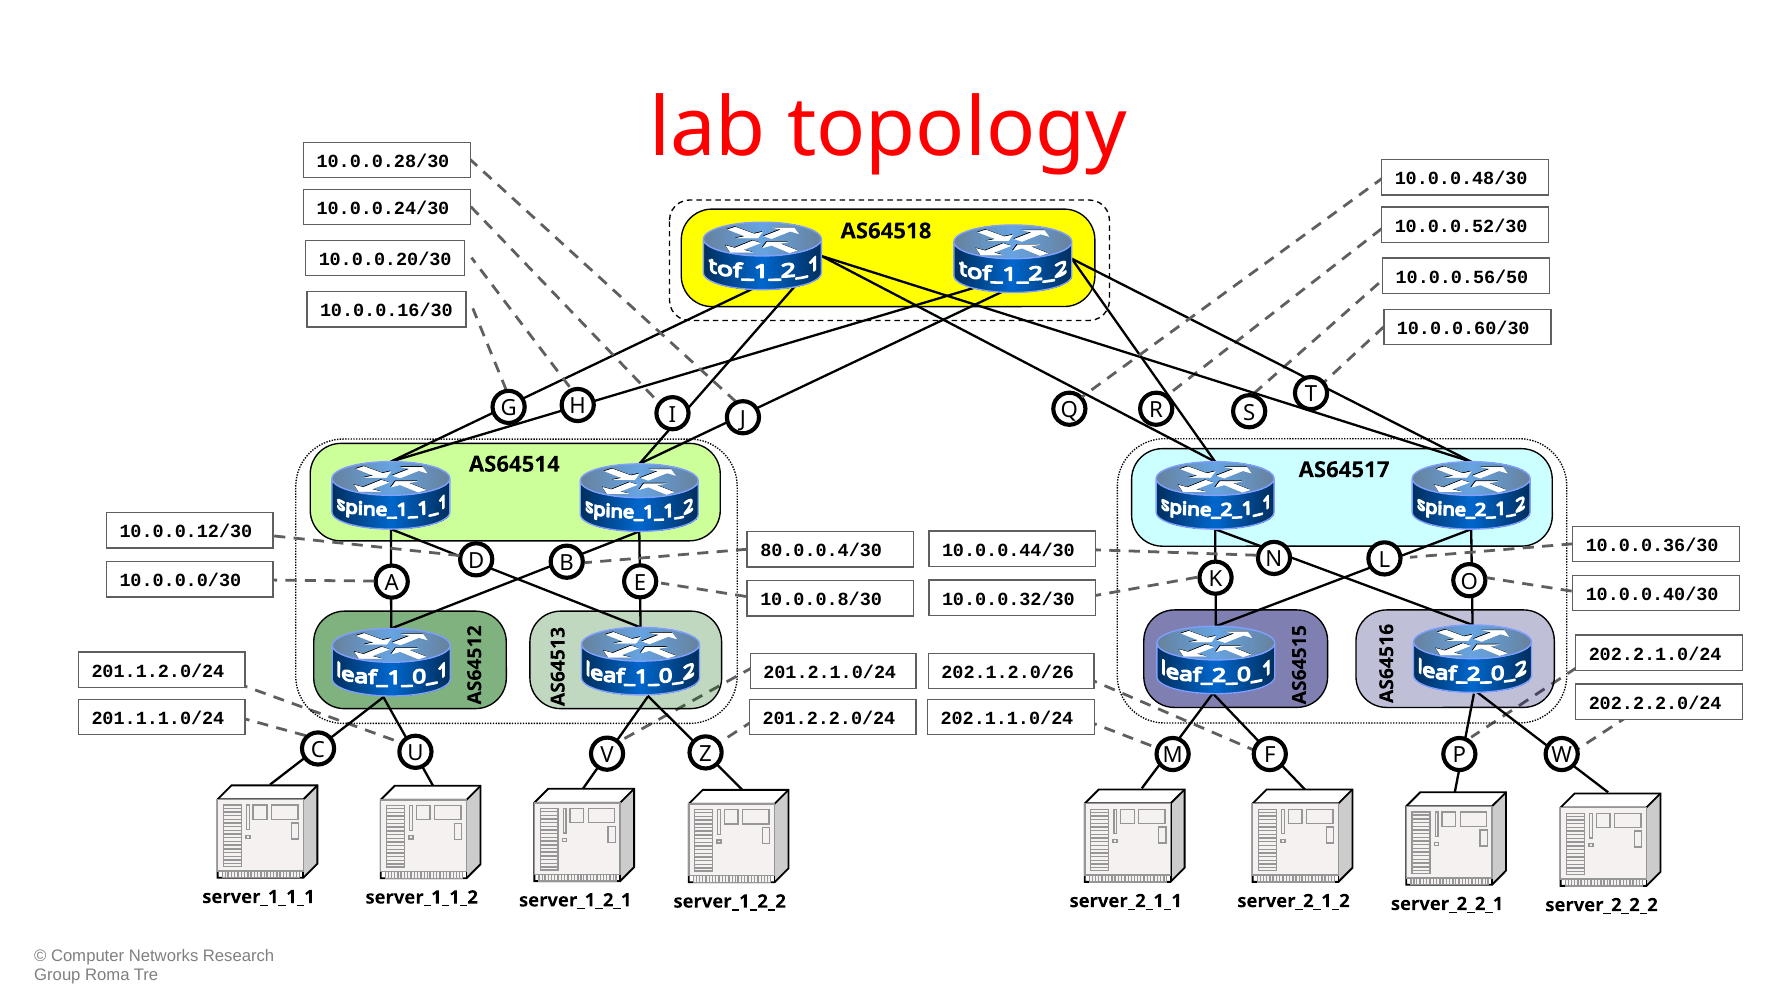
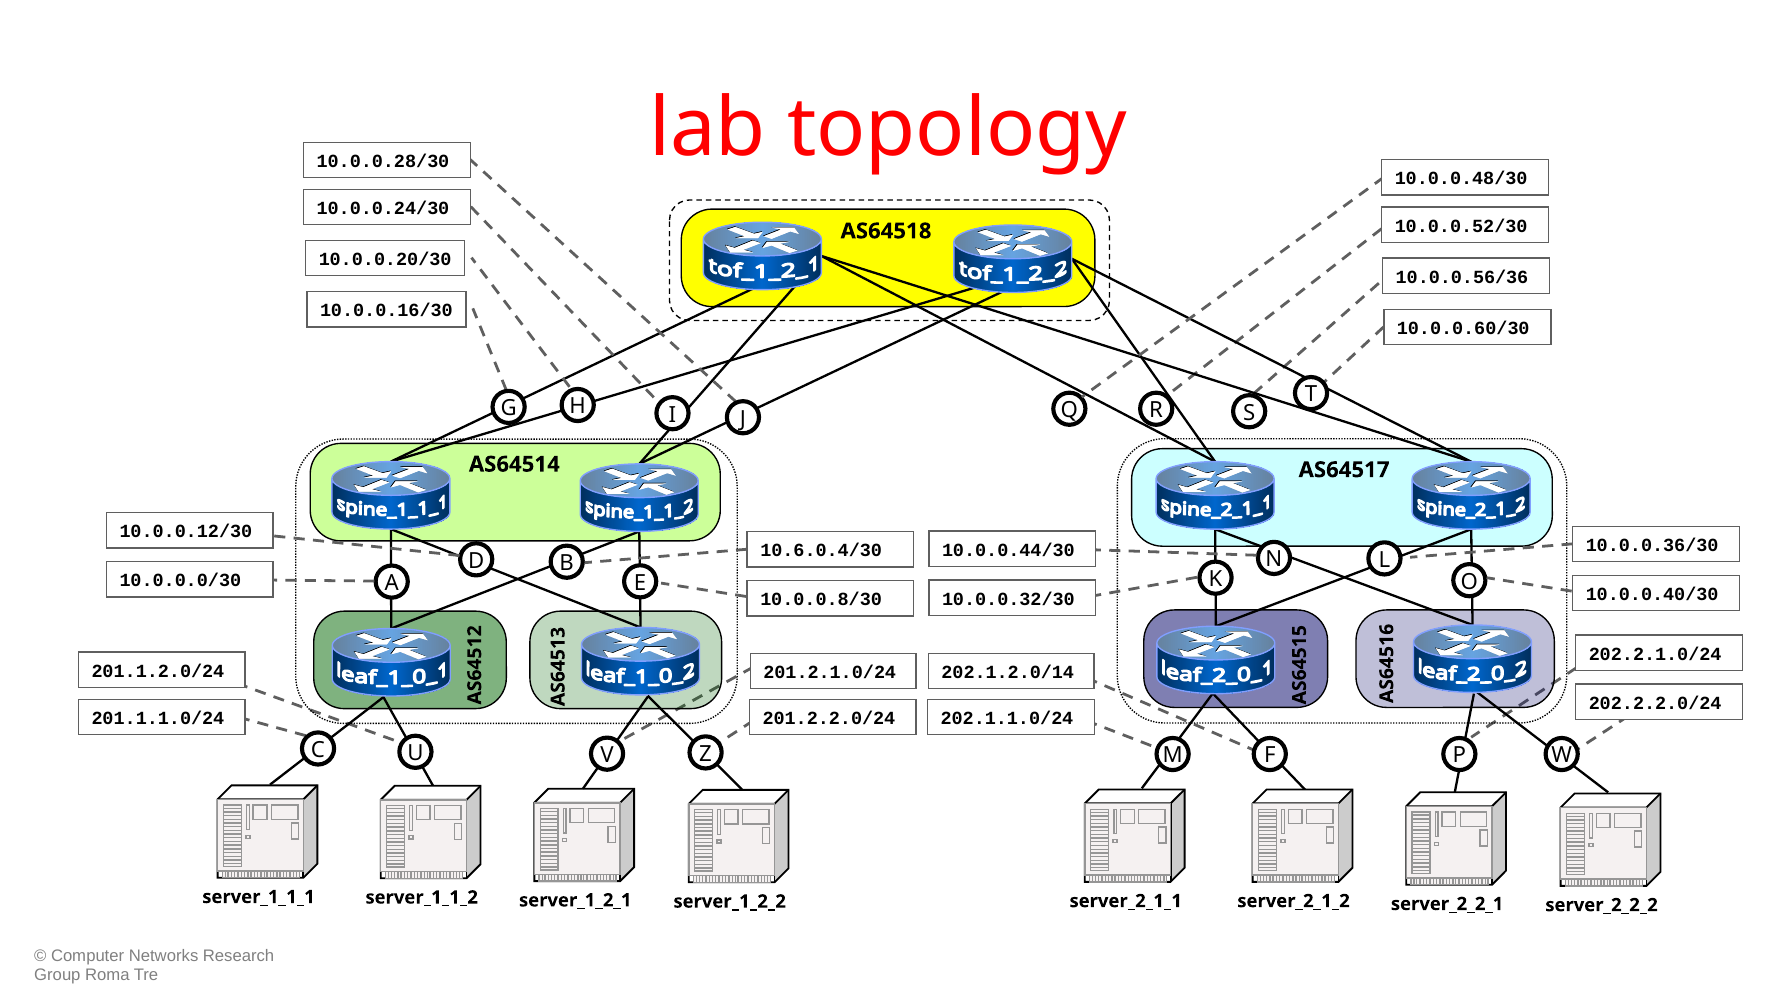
10.0.0.56/50: 10.0.0.56/50 -> 10.0.0.56/36
80.0.0.4/30: 80.0.0.4/30 -> 10.6.0.4/30
202.1.2.0/26: 202.1.2.0/26 -> 202.1.2.0/14
